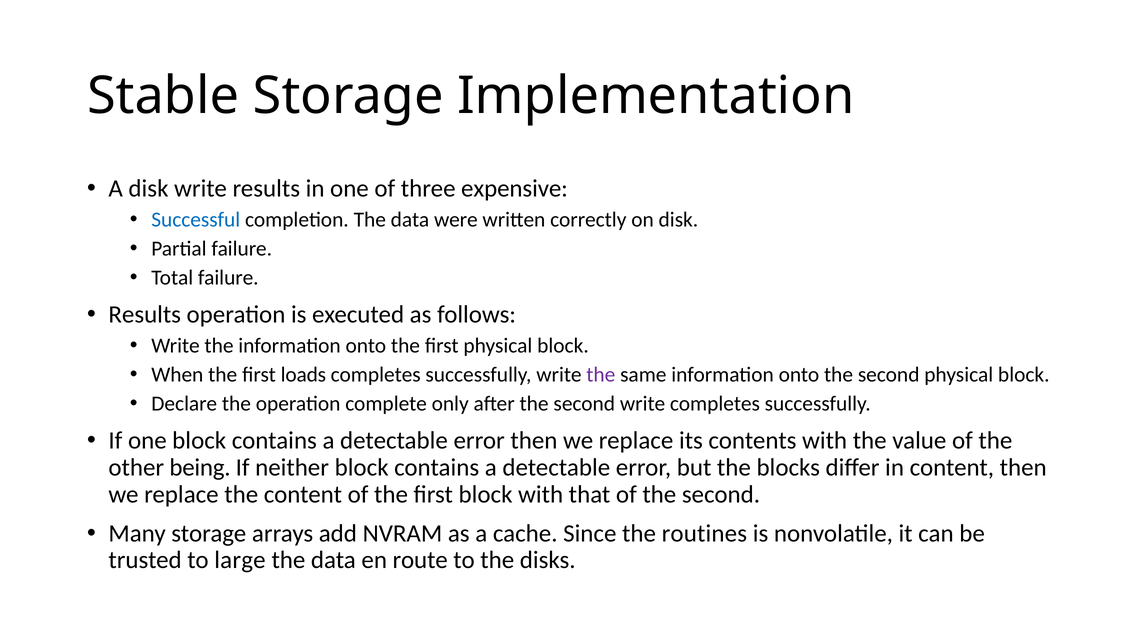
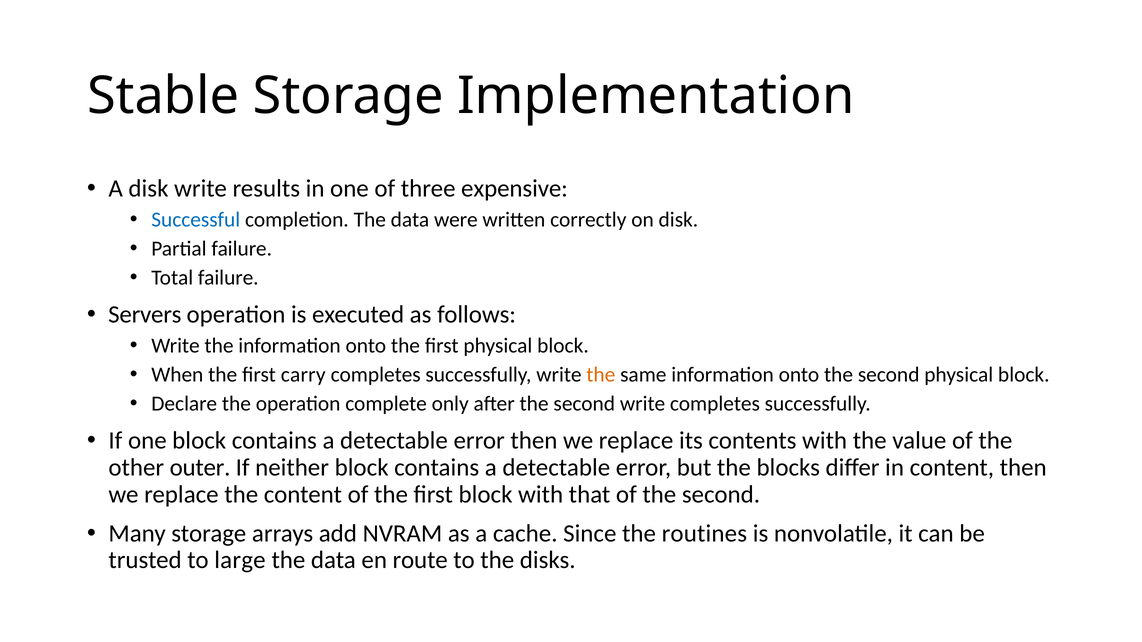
Results at (145, 315): Results -> Servers
loads: loads -> carry
the at (601, 375) colour: purple -> orange
being: being -> outer
